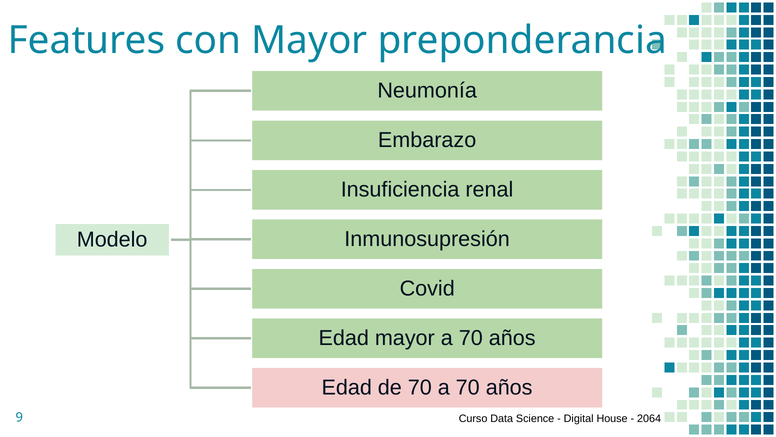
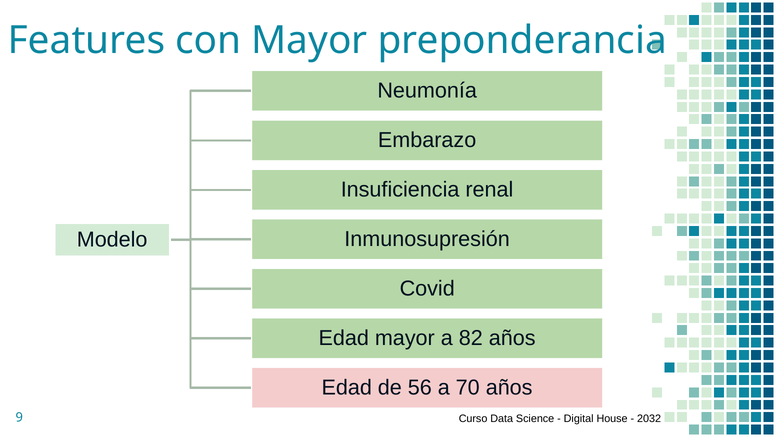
mayor a 70: 70 -> 82
de 70: 70 -> 56
2064: 2064 -> 2032
